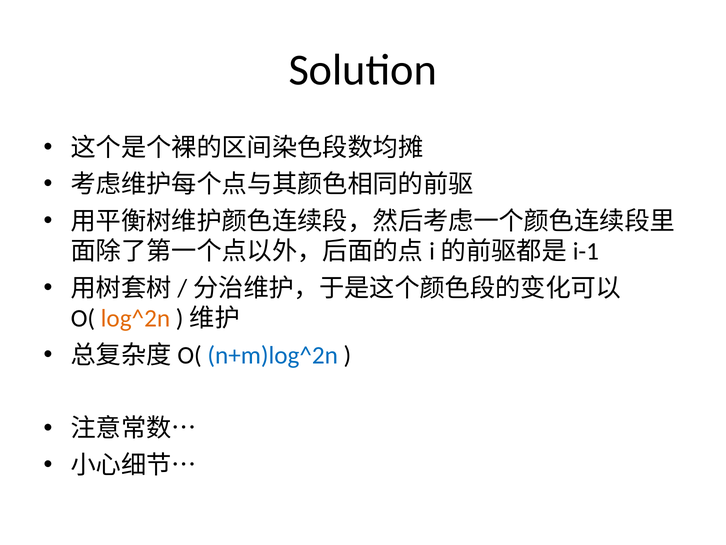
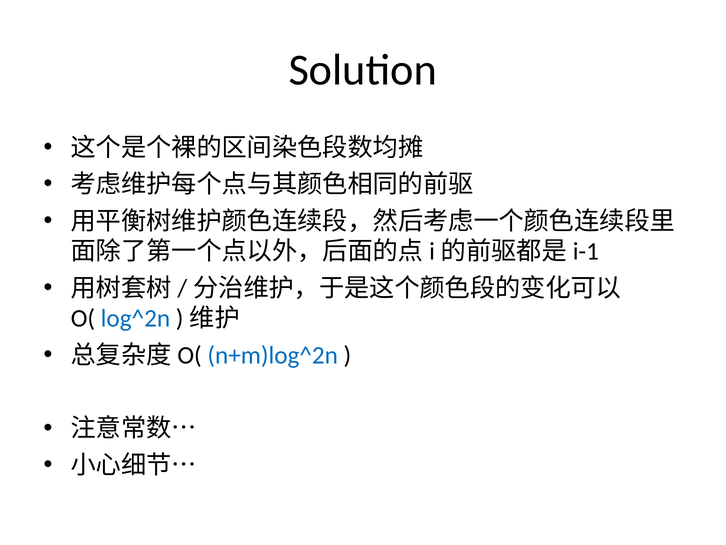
log^2n colour: orange -> blue
